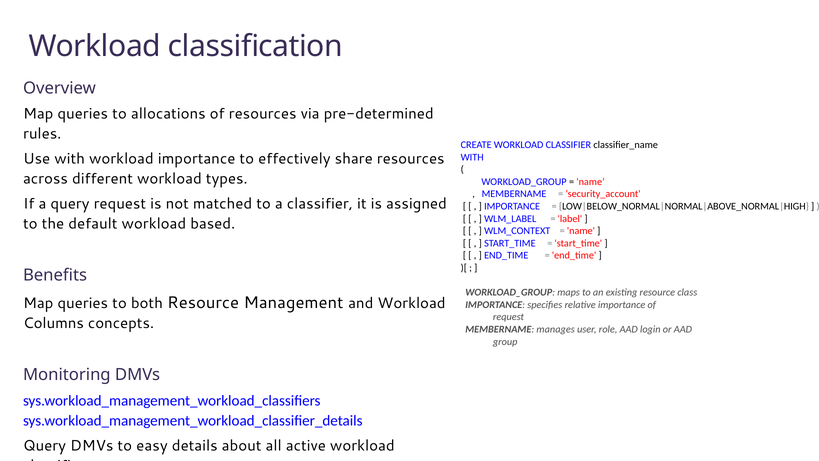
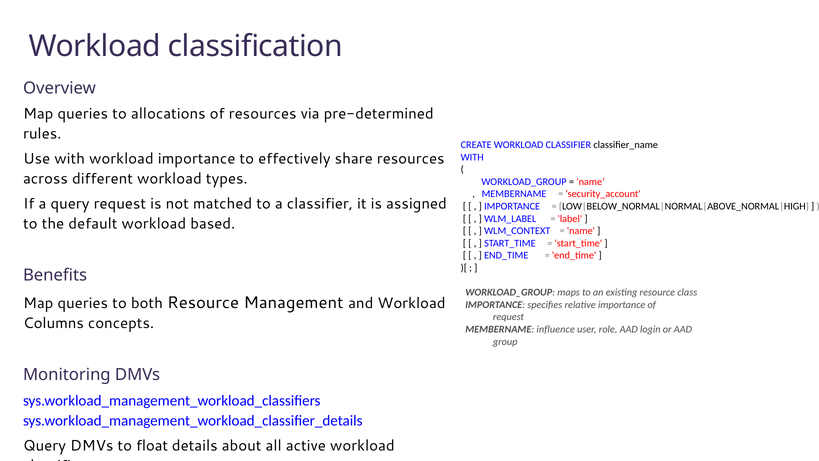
manages: manages -> influence
easy: easy -> float
